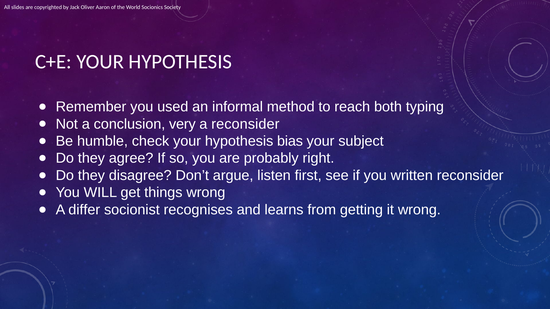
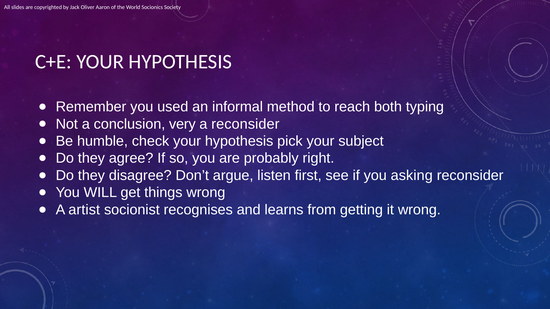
bias: bias -> pick
written: written -> asking
differ: differ -> artist
